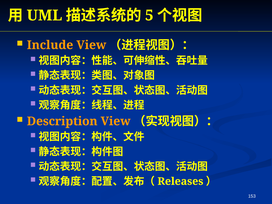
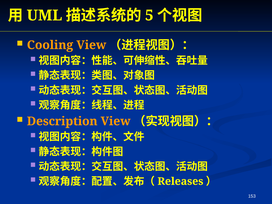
Include: Include -> Cooling
